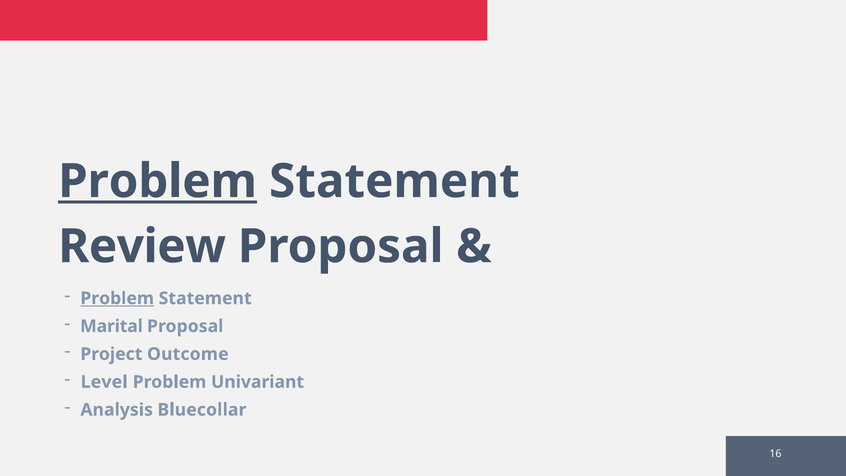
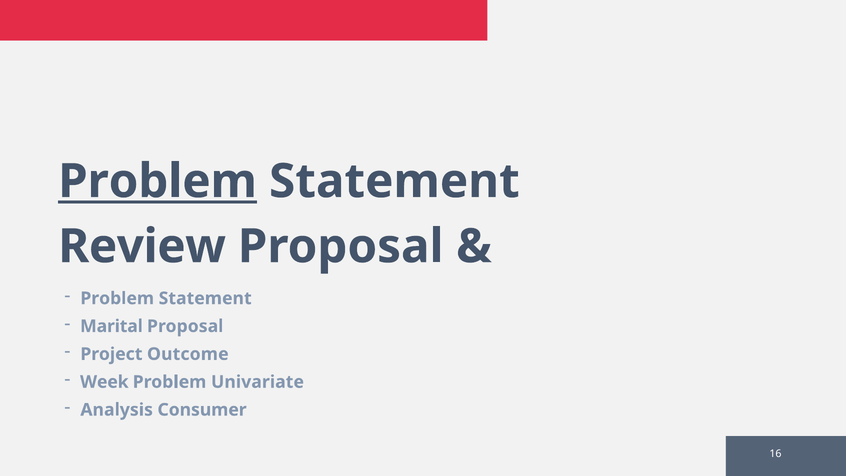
Problem at (117, 298) underline: present -> none
Level: Level -> Week
Univariant: Univariant -> Univariate
Bluecollar: Bluecollar -> Consumer
